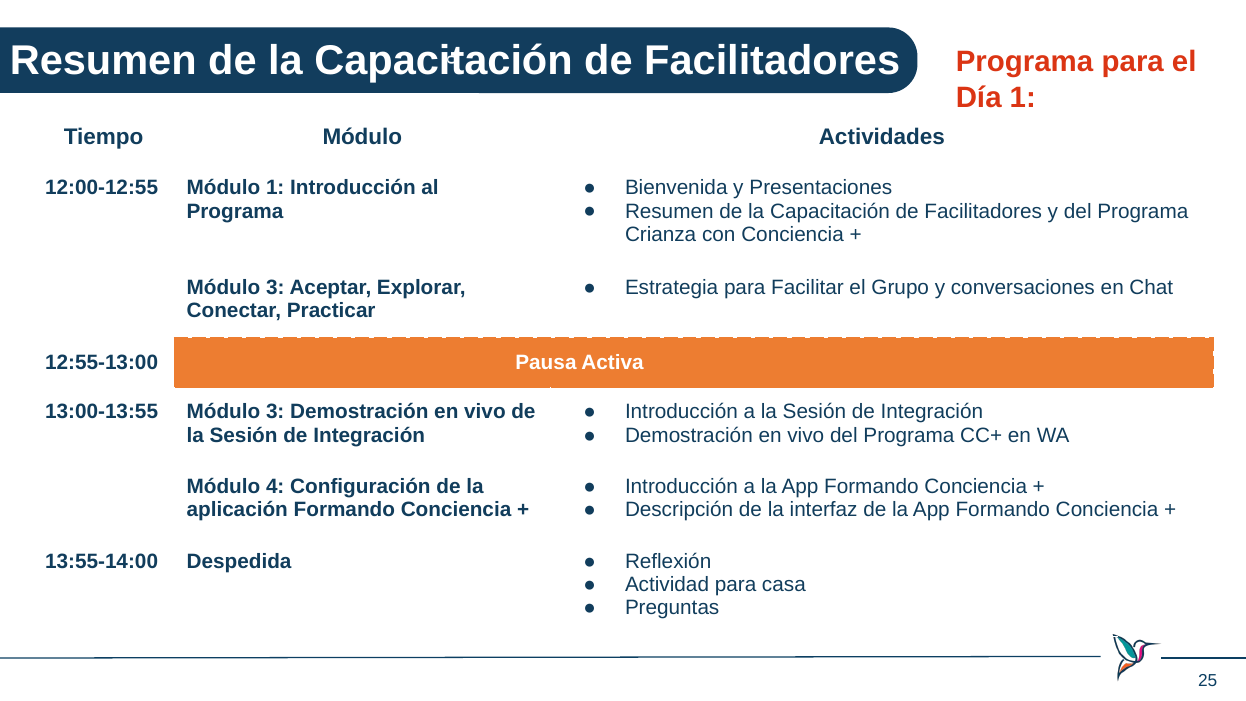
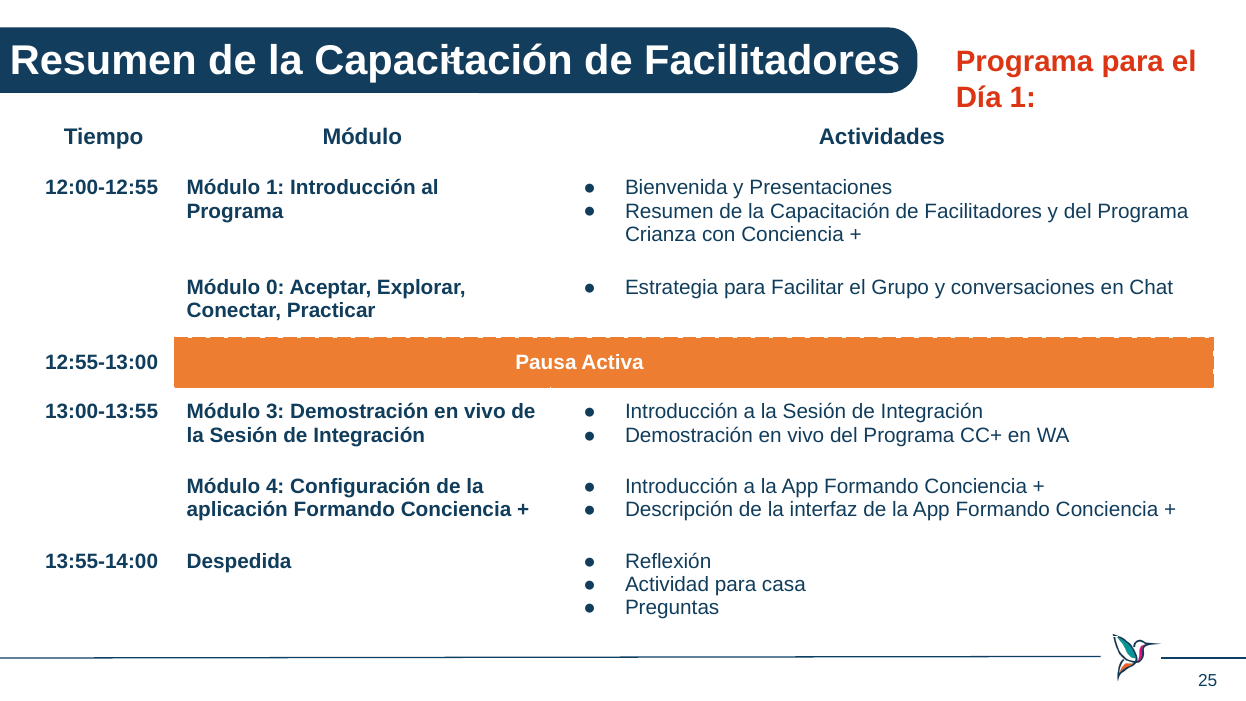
3 at (275, 288): 3 -> 0
